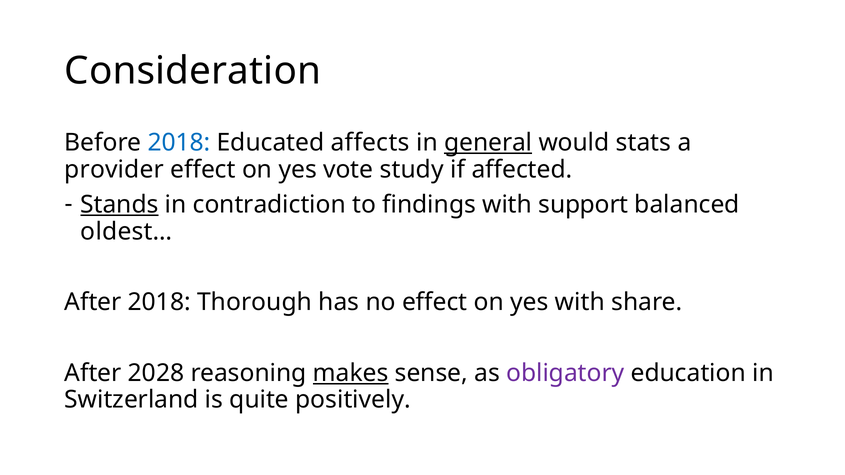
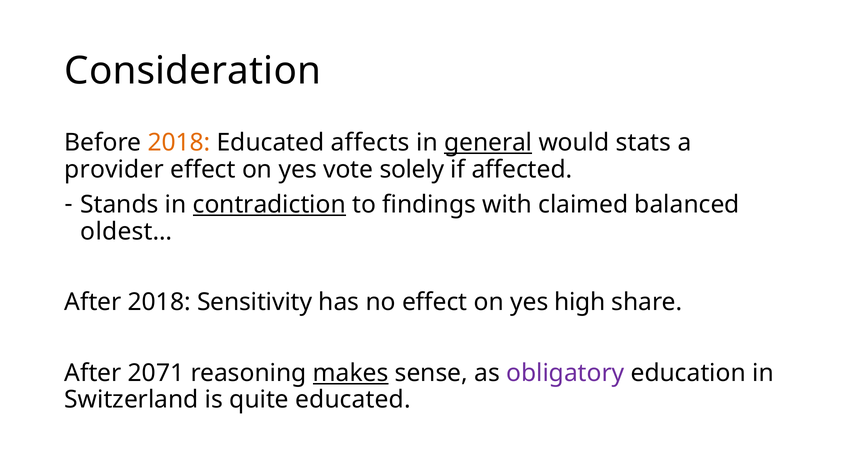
2018 at (179, 143) colour: blue -> orange
study: study -> solely
Stands underline: present -> none
contradiction underline: none -> present
support: support -> claimed
Thorough: Thorough -> Sensitivity
yes with: with -> high
2028: 2028 -> 2071
quite positively: positively -> educated
